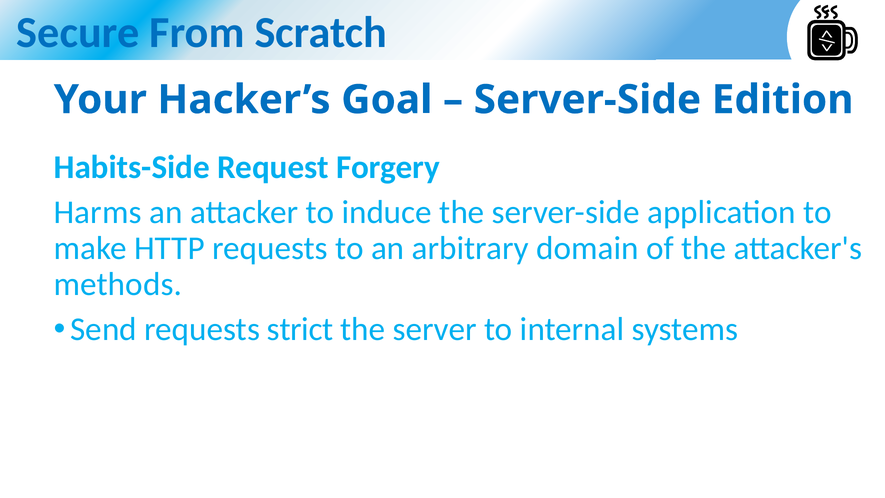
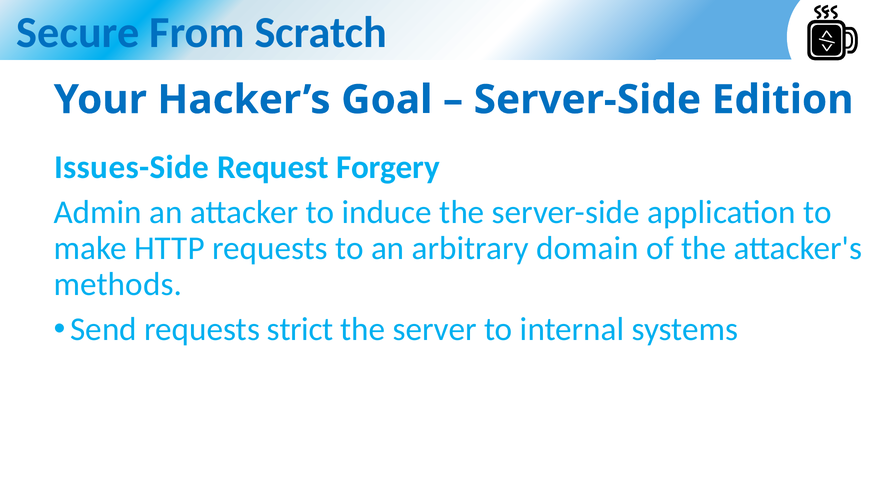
Habits-Side: Habits-Side -> Issues-Side
Harms: Harms -> Admin
